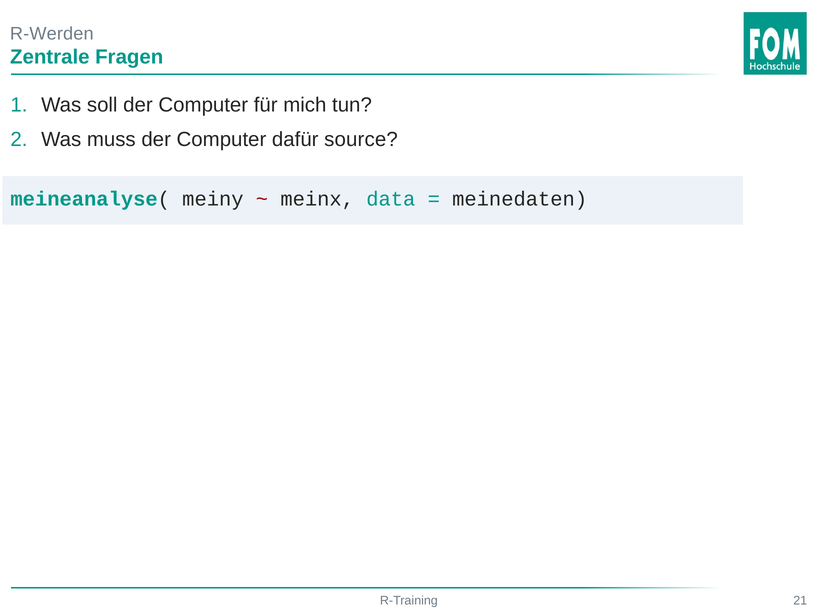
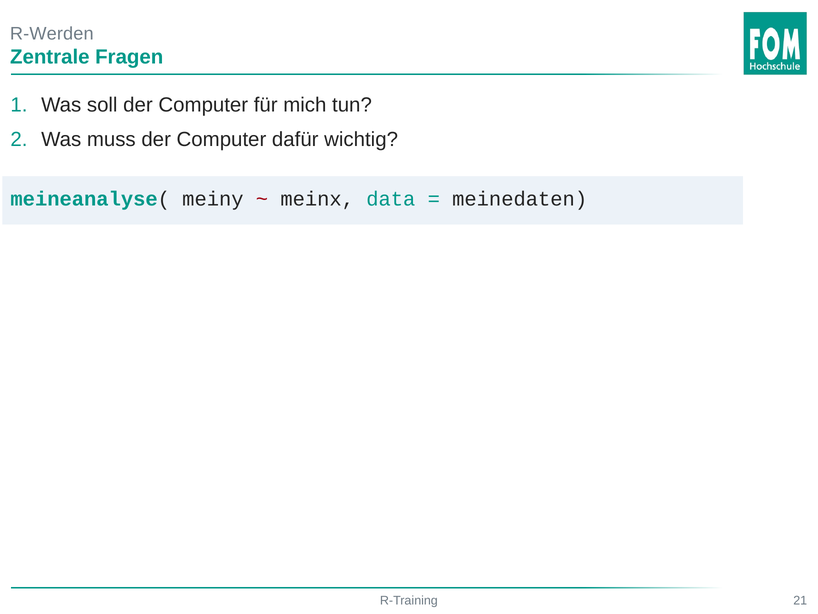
source: source -> wichtig
